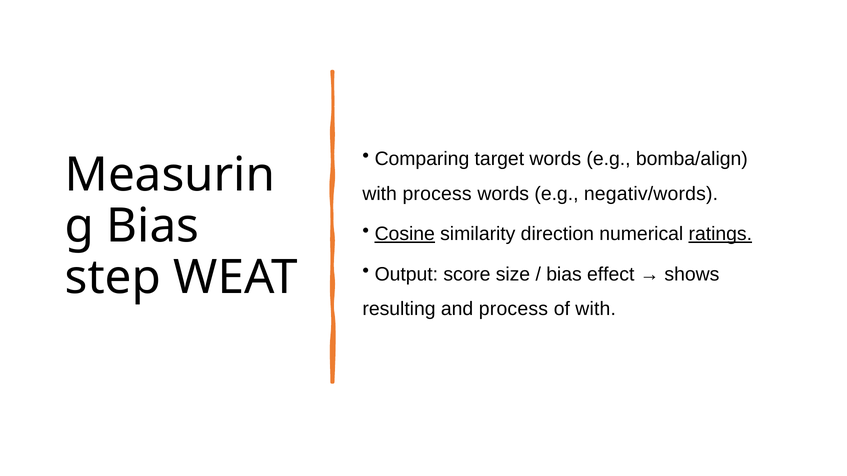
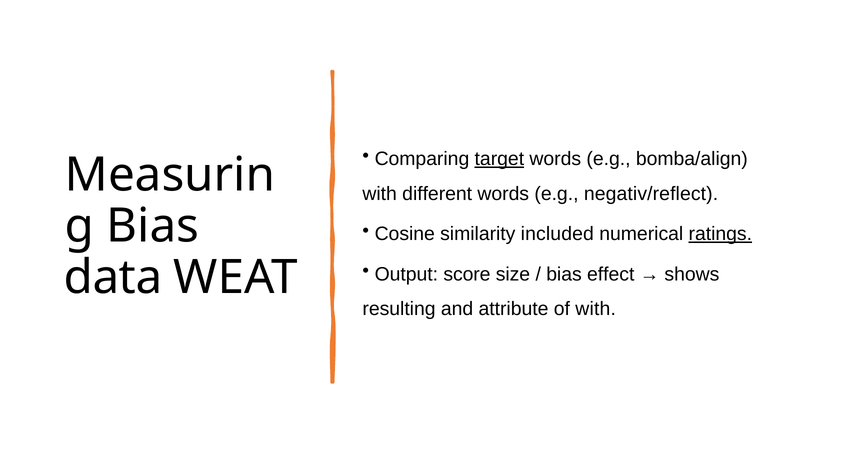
target underline: none -> present
with process: process -> different
negativ/words: negativ/words -> negativ/reflect
Cosine underline: present -> none
direction: direction -> included
step: step -> data
and process: process -> attribute
